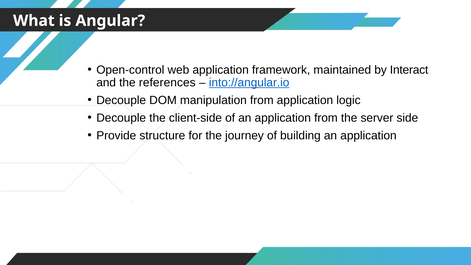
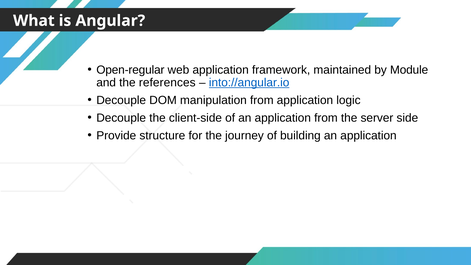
Open-control: Open-control -> Open-regular
Interact: Interact -> Module
